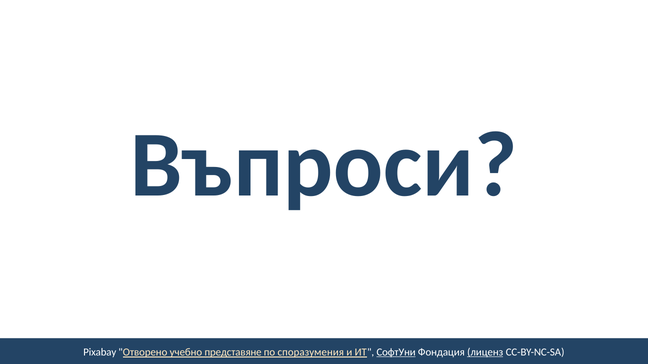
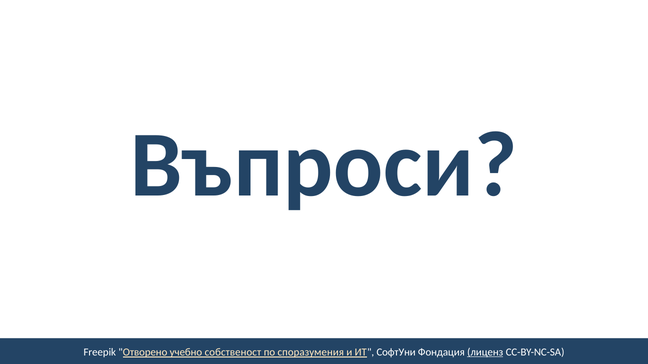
Pixabay: Pixabay -> Freepik
представяне: представяне -> собственост
СофтУни underline: present -> none
